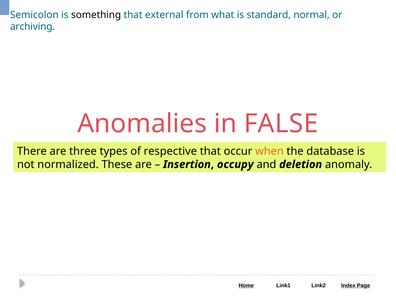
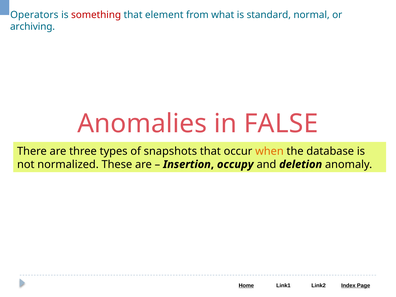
Semicolon: Semicolon -> Operators
something colour: black -> red
external: external -> element
respective: respective -> snapshots
